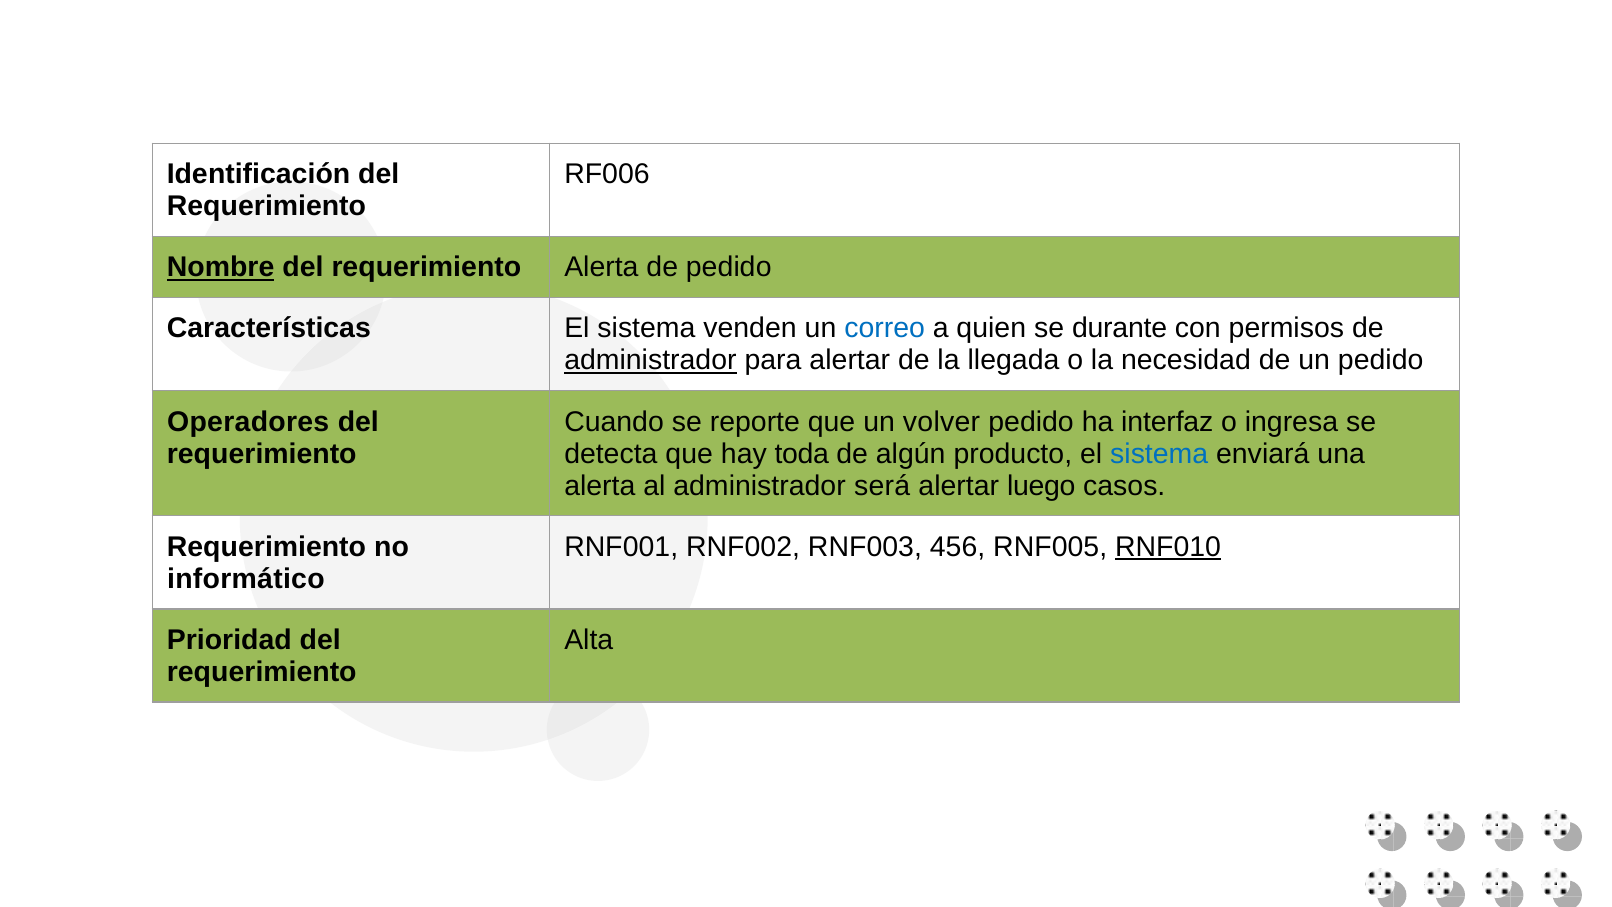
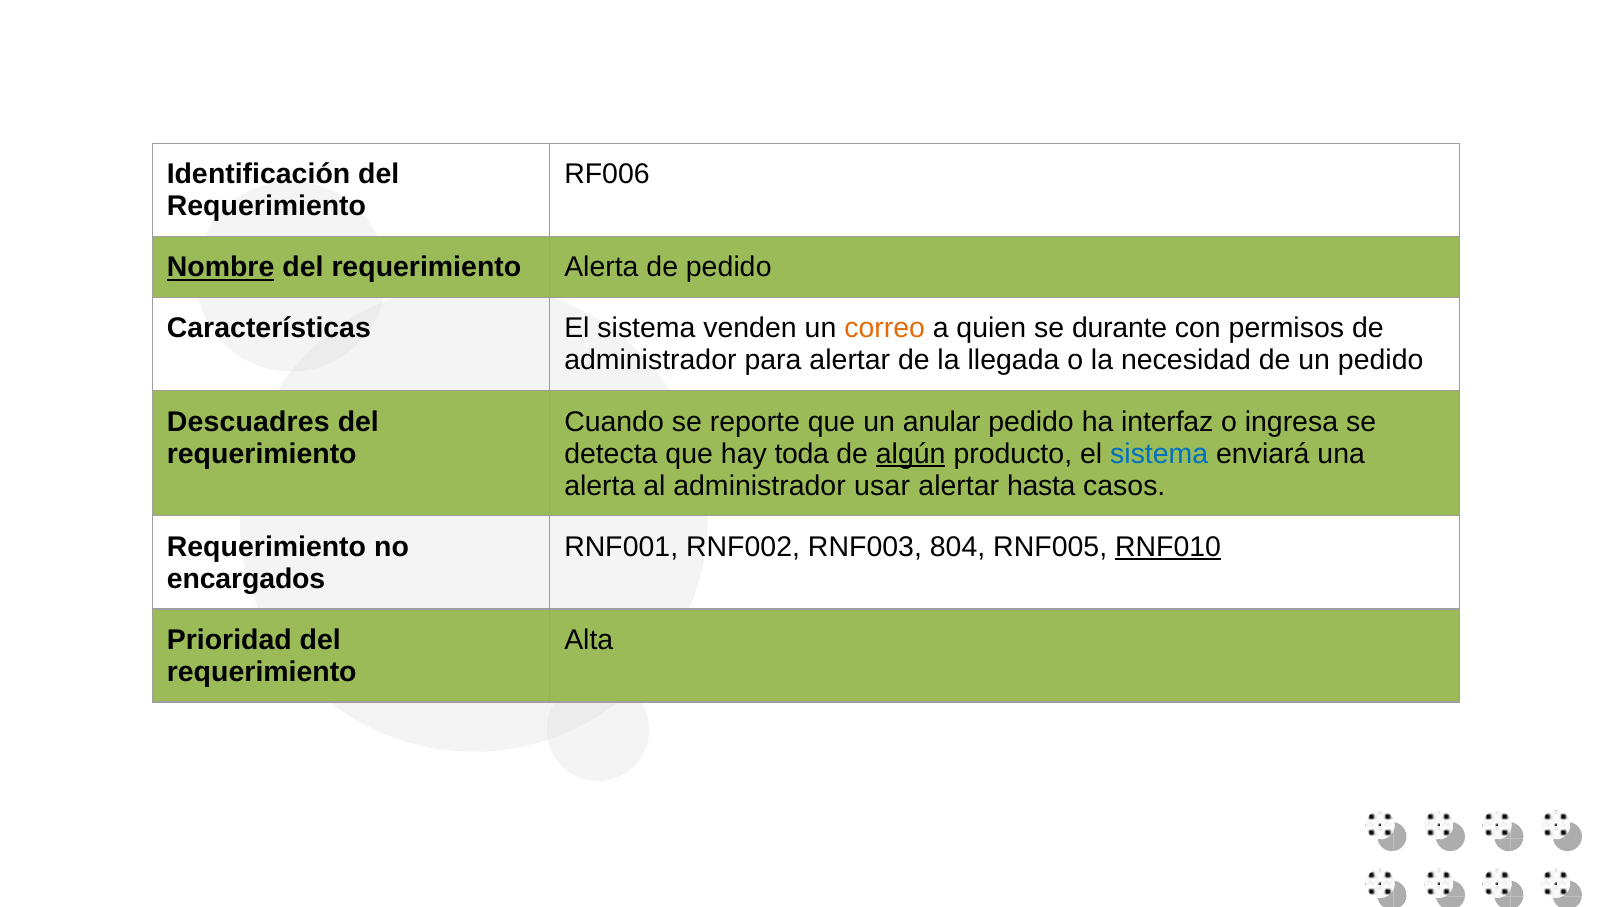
correo colour: blue -> orange
administrador at (650, 360) underline: present -> none
Operadores: Operadores -> Descuadres
volver: volver -> anular
algún underline: none -> present
será: será -> usar
luego: luego -> hasta
456: 456 -> 804
informático: informático -> encargados
